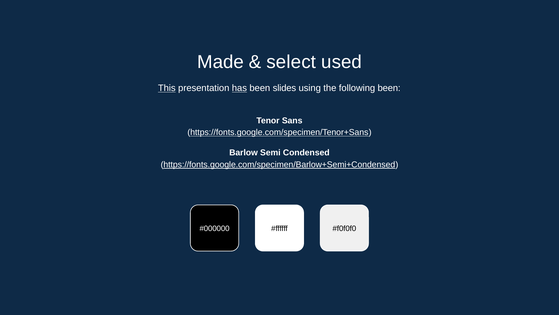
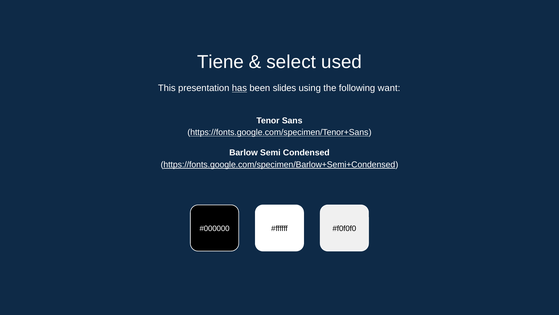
Made: Made -> Tiene
This underline: present -> none
following been: been -> want
